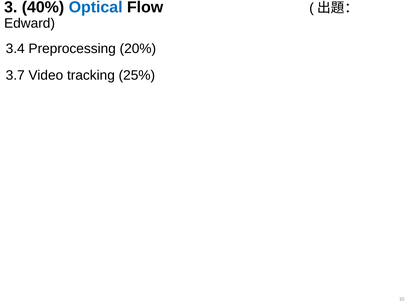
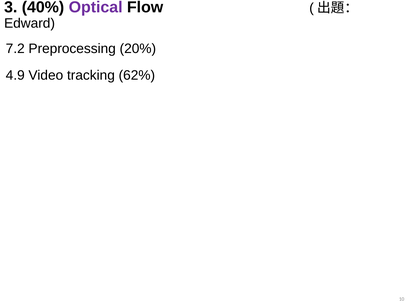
Optical colour: blue -> purple
3.4: 3.4 -> 7.2
3.7: 3.7 -> 4.9
25%: 25% -> 62%
